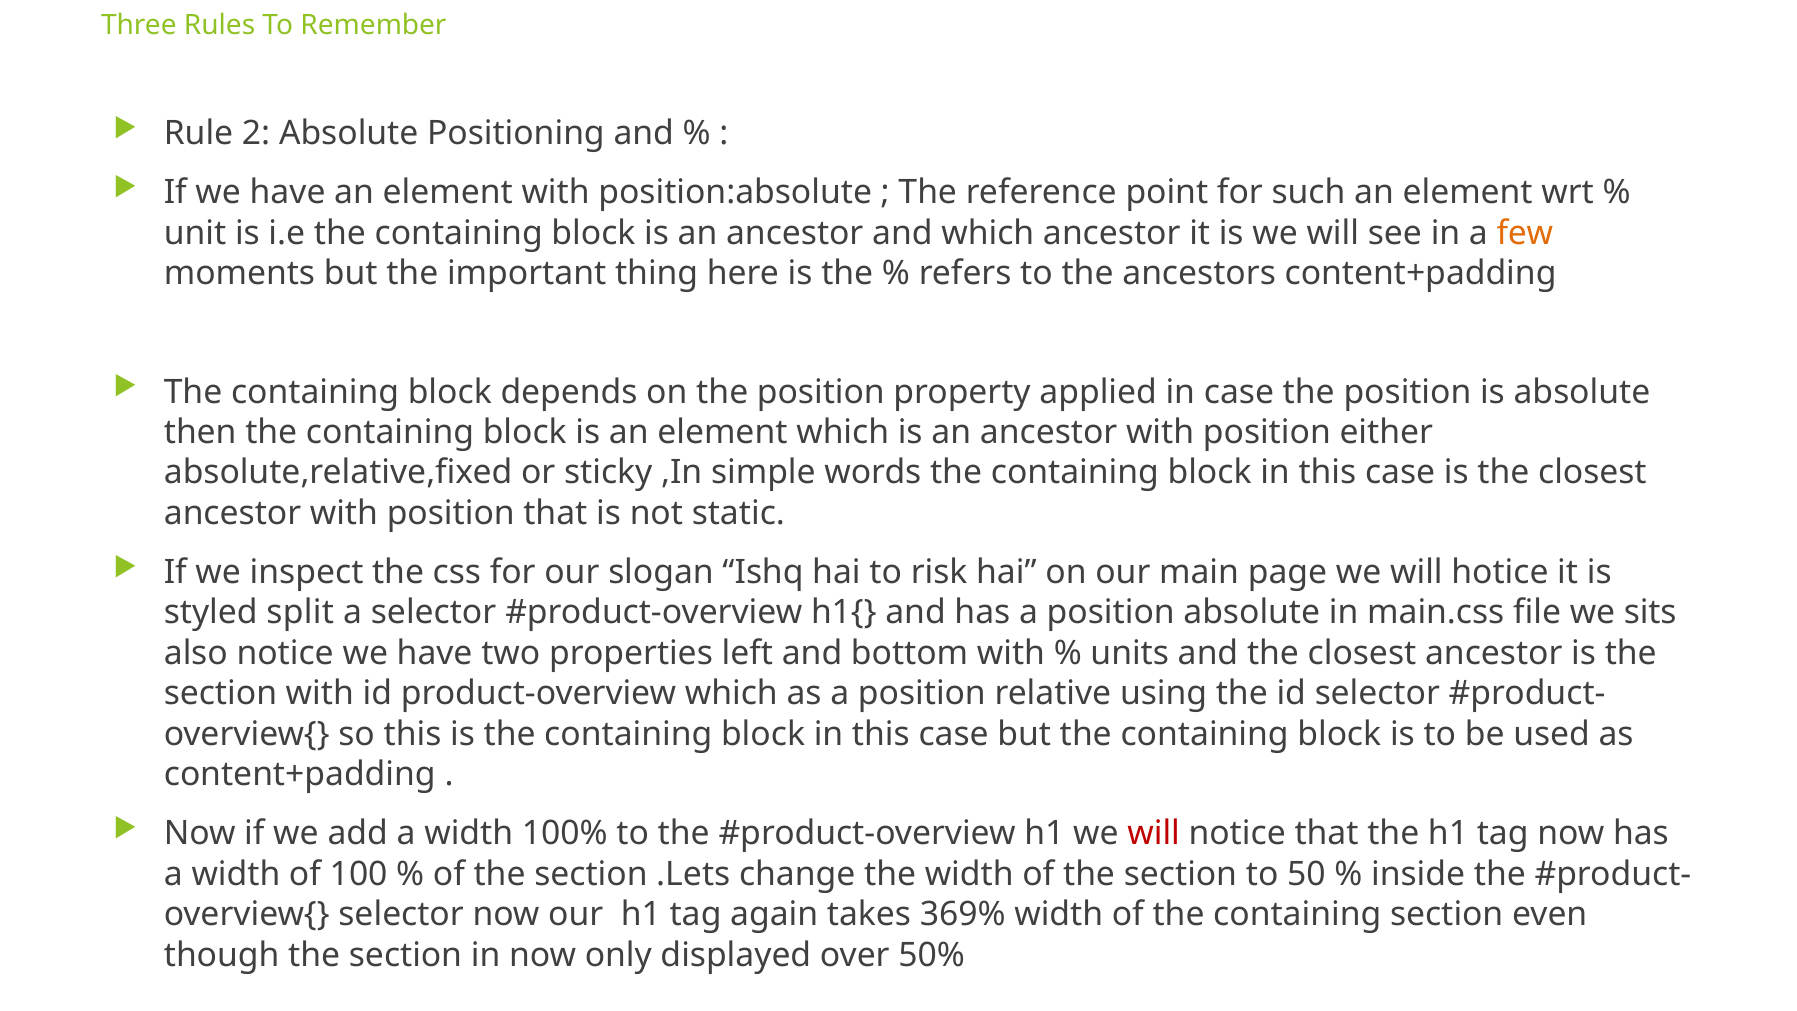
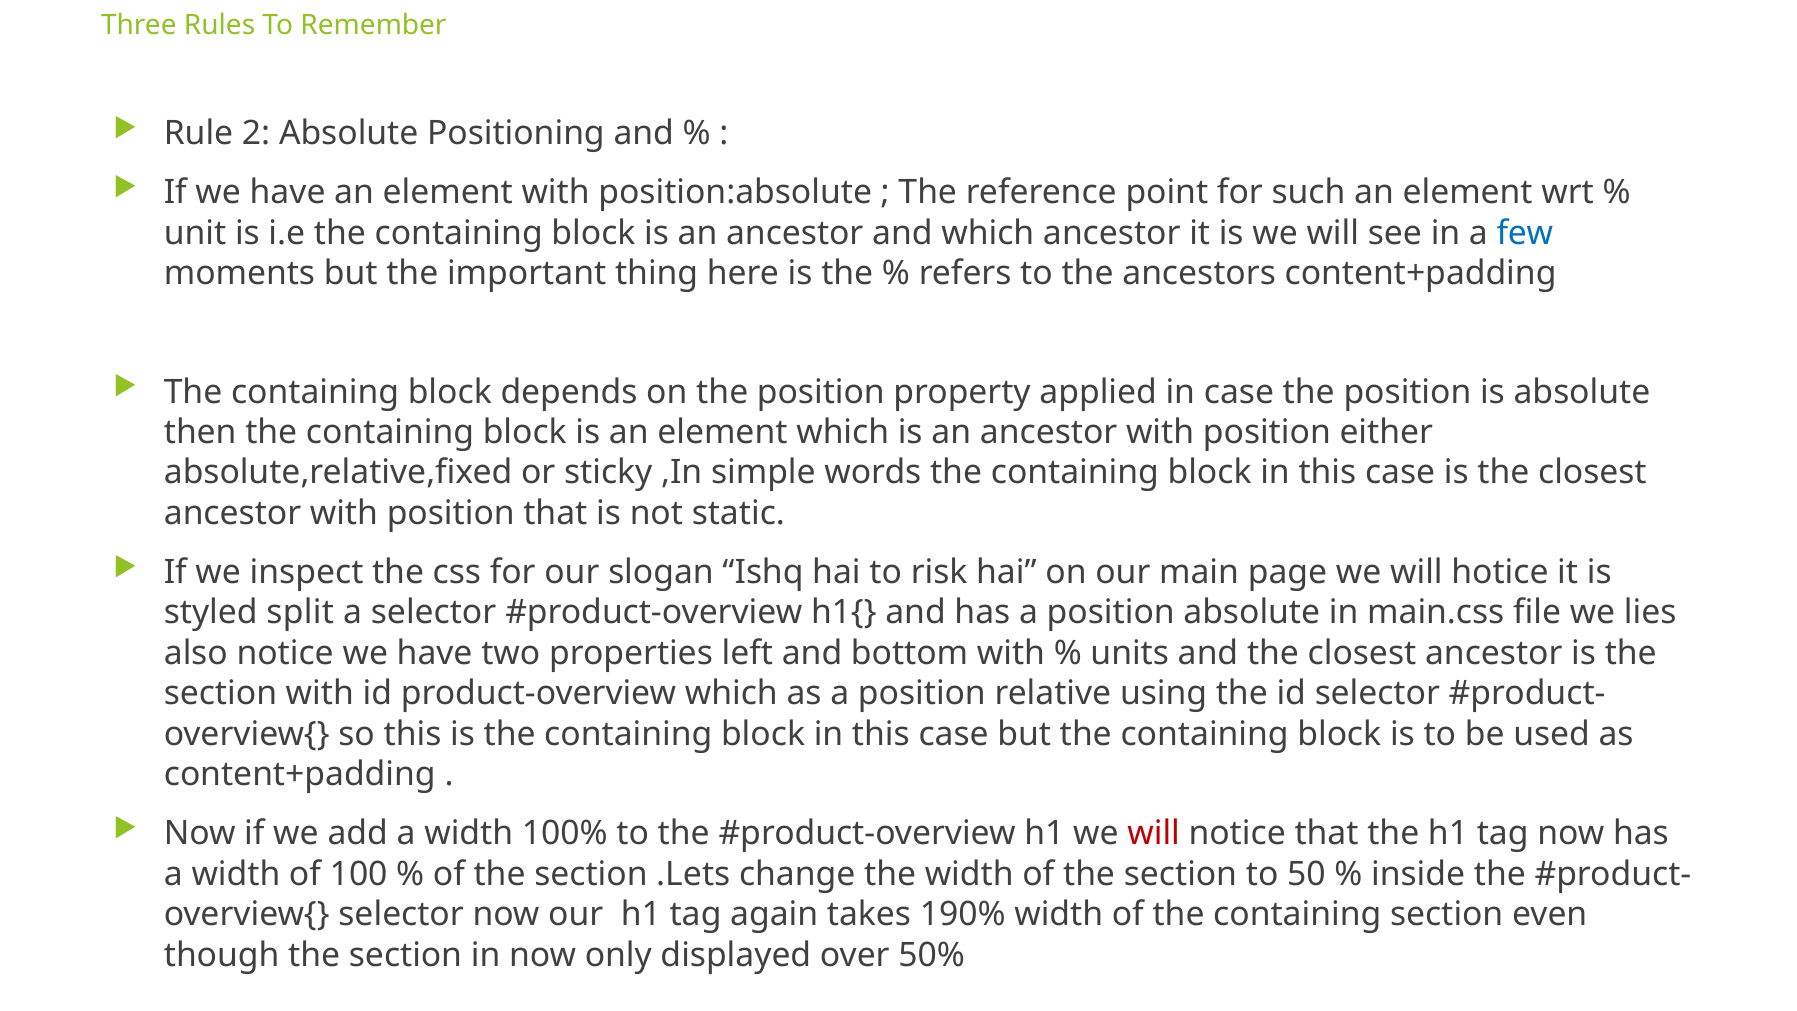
few colour: orange -> blue
sits: sits -> lies
369%: 369% -> 190%
